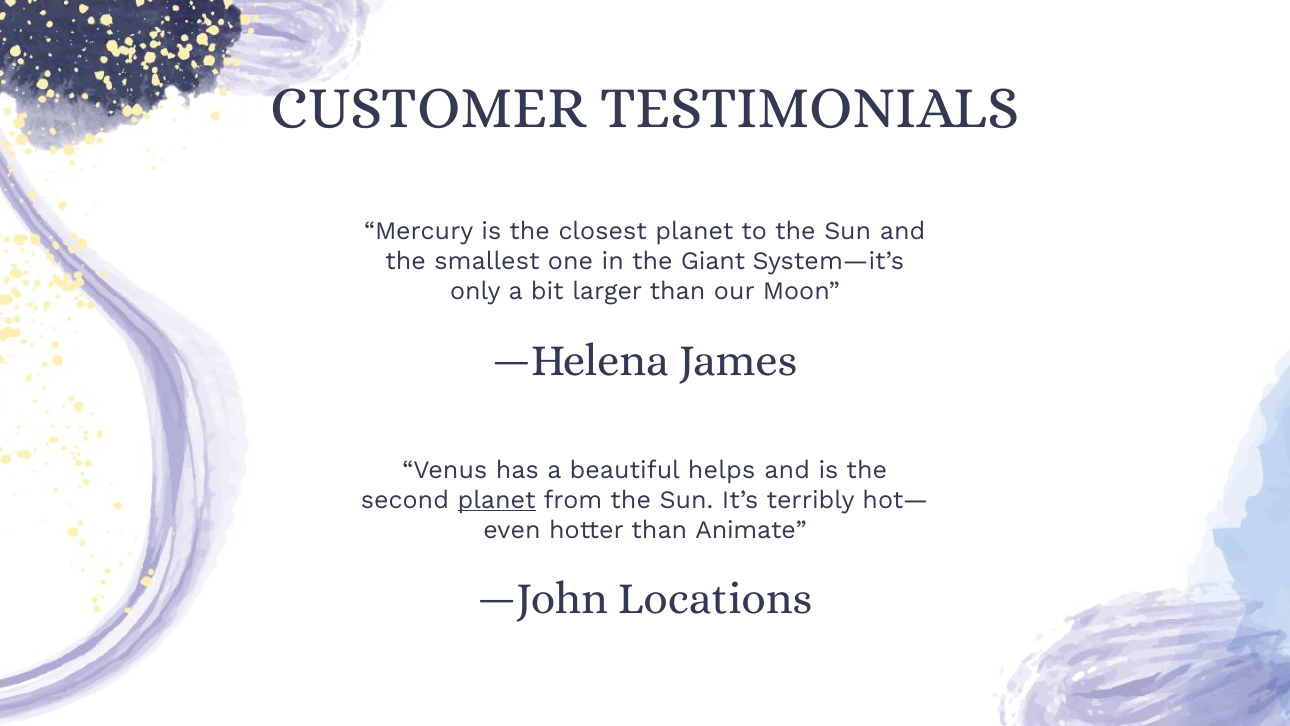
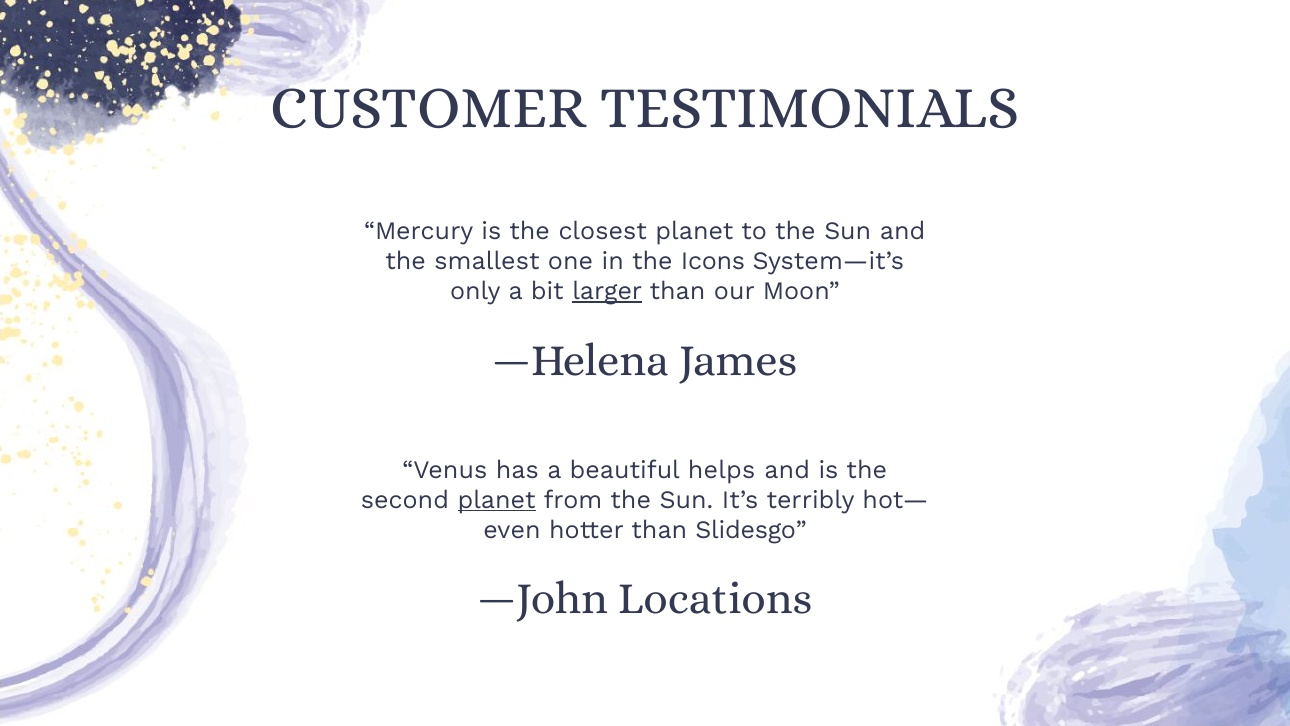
Giant: Giant -> Icons
larger underline: none -> present
Animate: Animate -> Slidesgo
